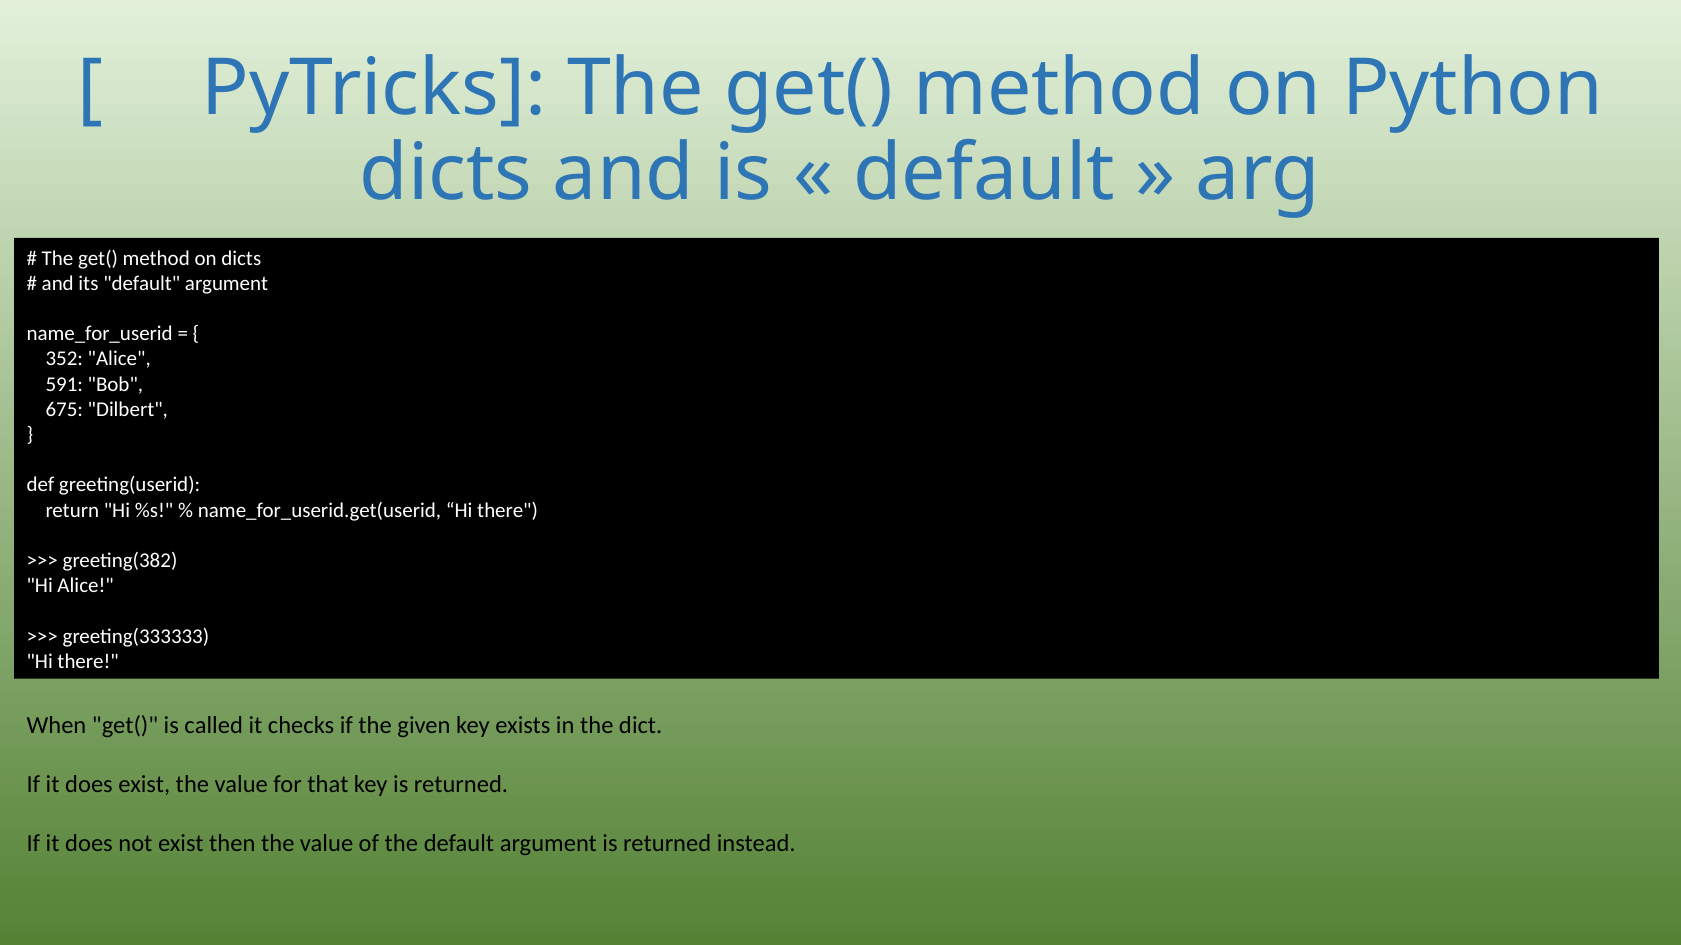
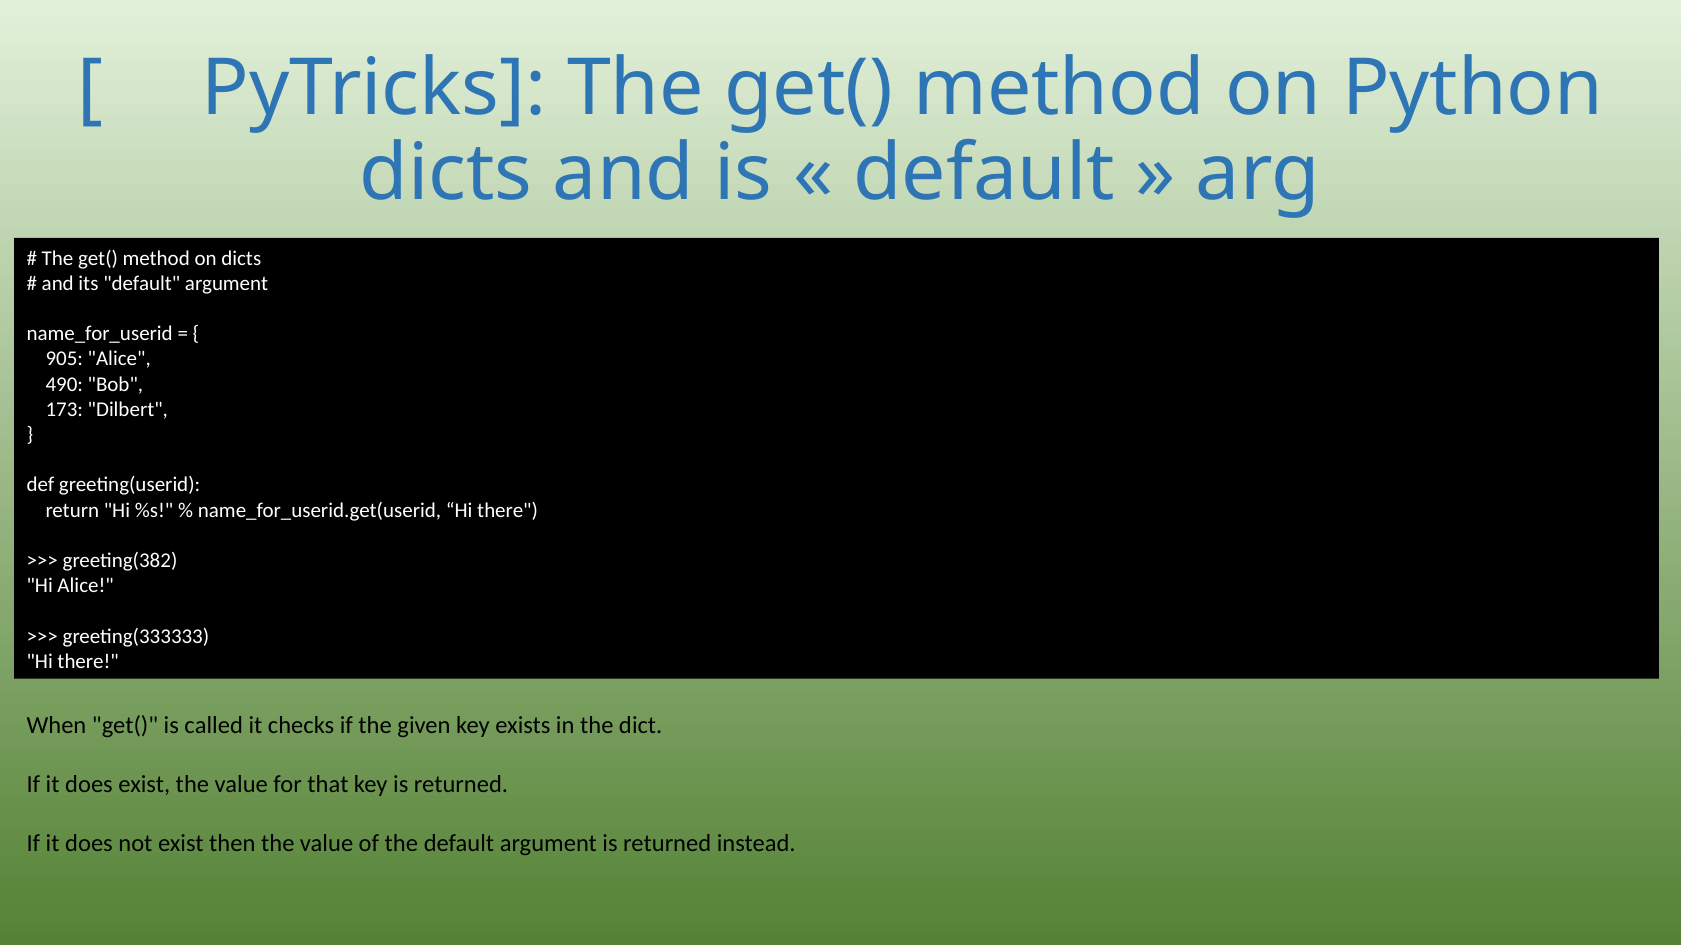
352: 352 -> 905
591: 591 -> 490
675: 675 -> 173
